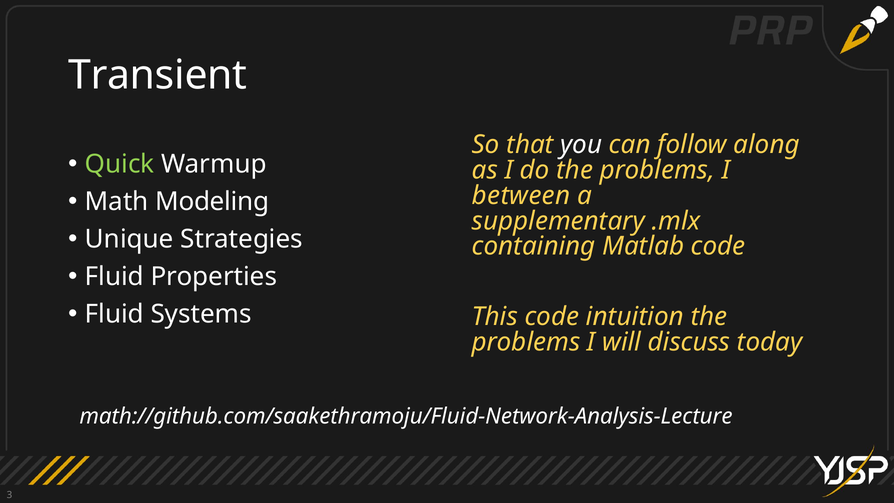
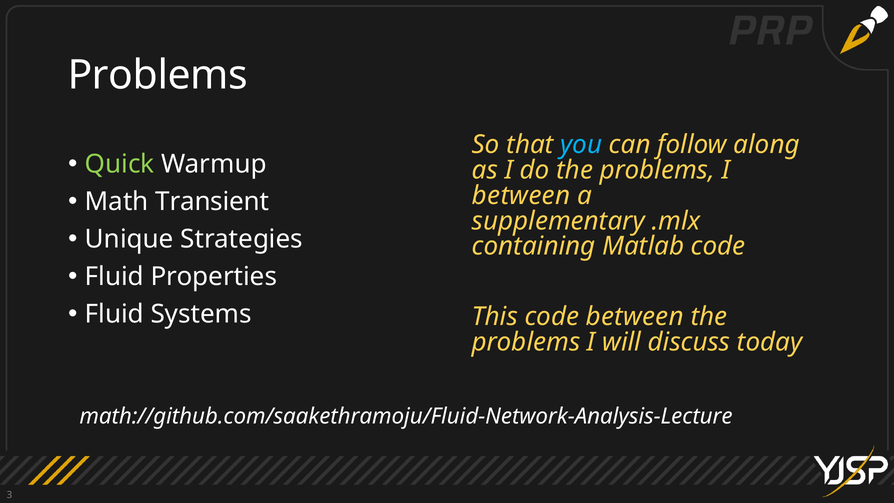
Transient at (158, 75): Transient -> Problems
you colour: white -> light blue
Modeling: Modeling -> Transient
code intuition: intuition -> between
